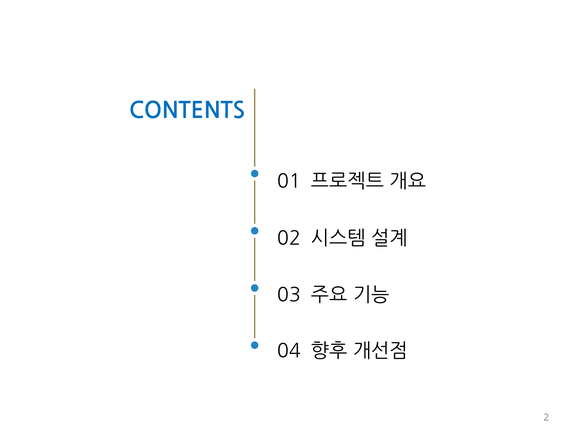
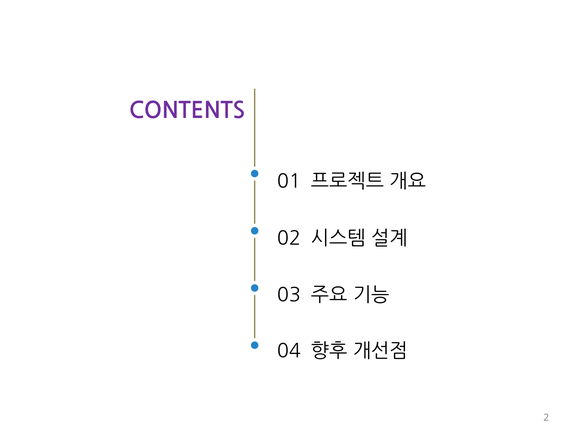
CONTENTS colour: blue -> purple
